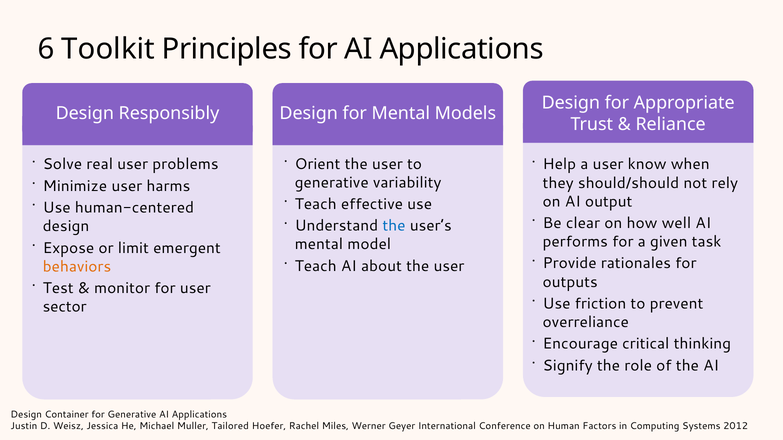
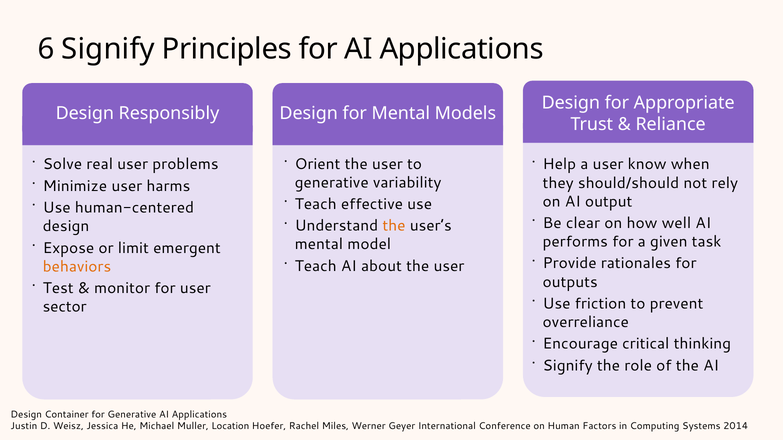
6 Toolkit: Toolkit -> Signify
the at (394, 226) colour: blue -> orange
Tailored: Tailored -> Location
2012: 2012 -> 2014
